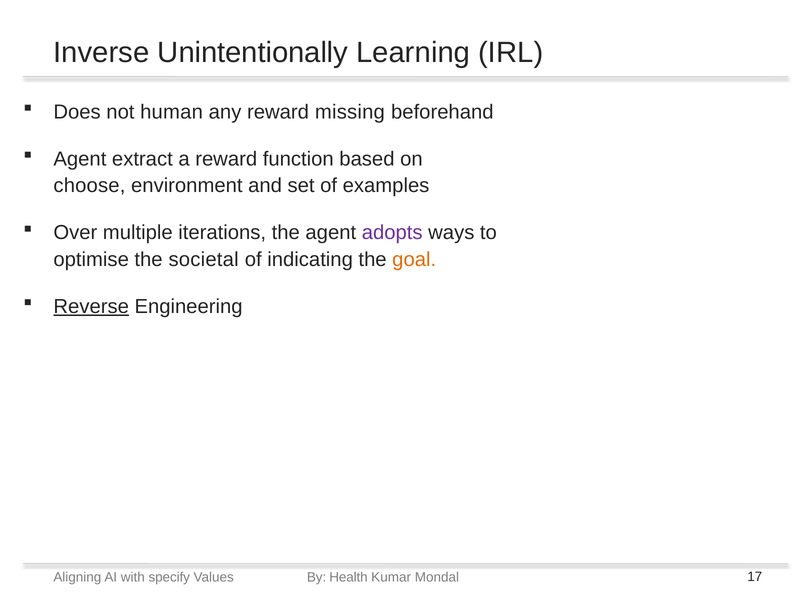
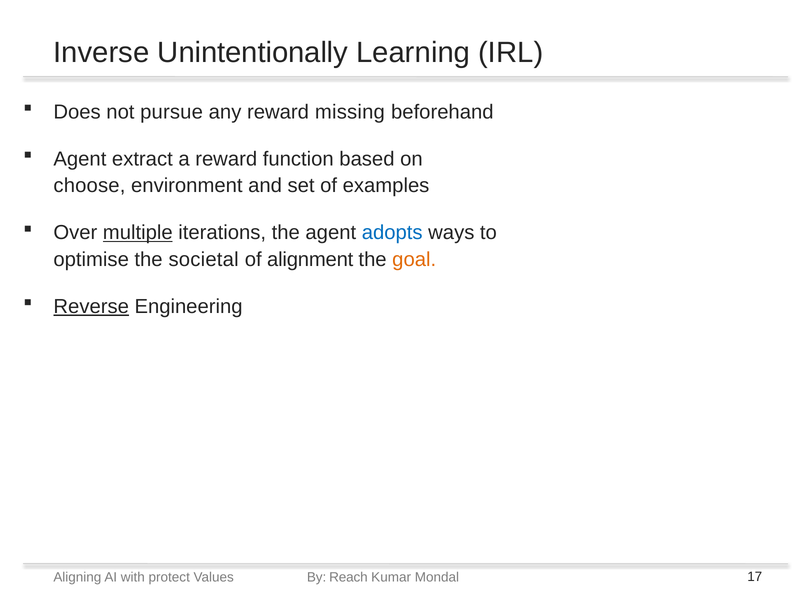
human: human -> pursue
multiple underline: none -> present
adopts colour: purple -> blue
indicating: indicating -> alignment
specify: specify -> protect
Health: Health -> Reach
